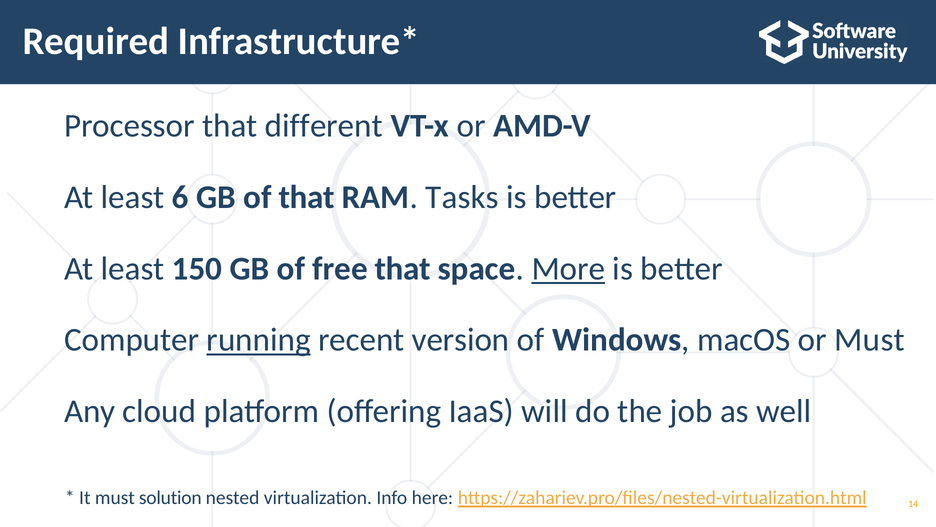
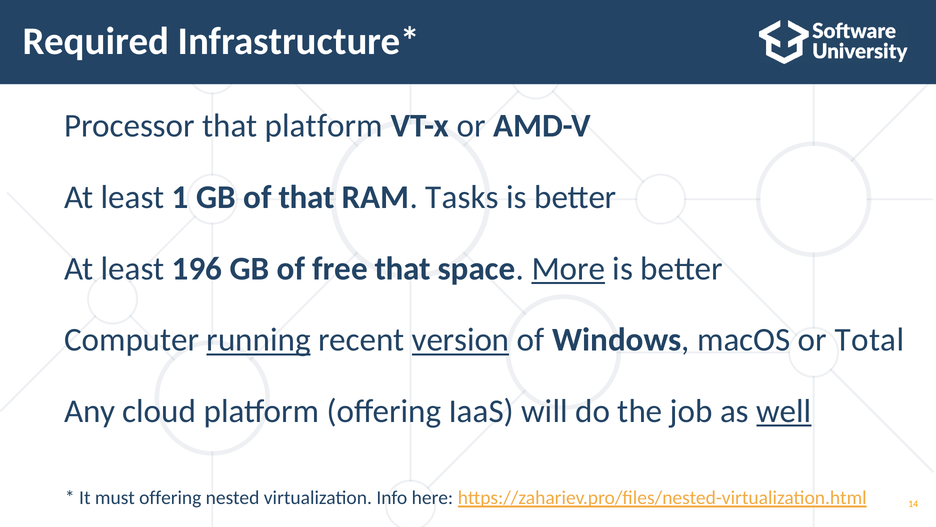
that different: different -> platform
6: 6 -> 1
150: 150 -> 196
version underline: none -> present
or Must: Must -> Total
well underline: none -> present
must solution: solution -> offering
